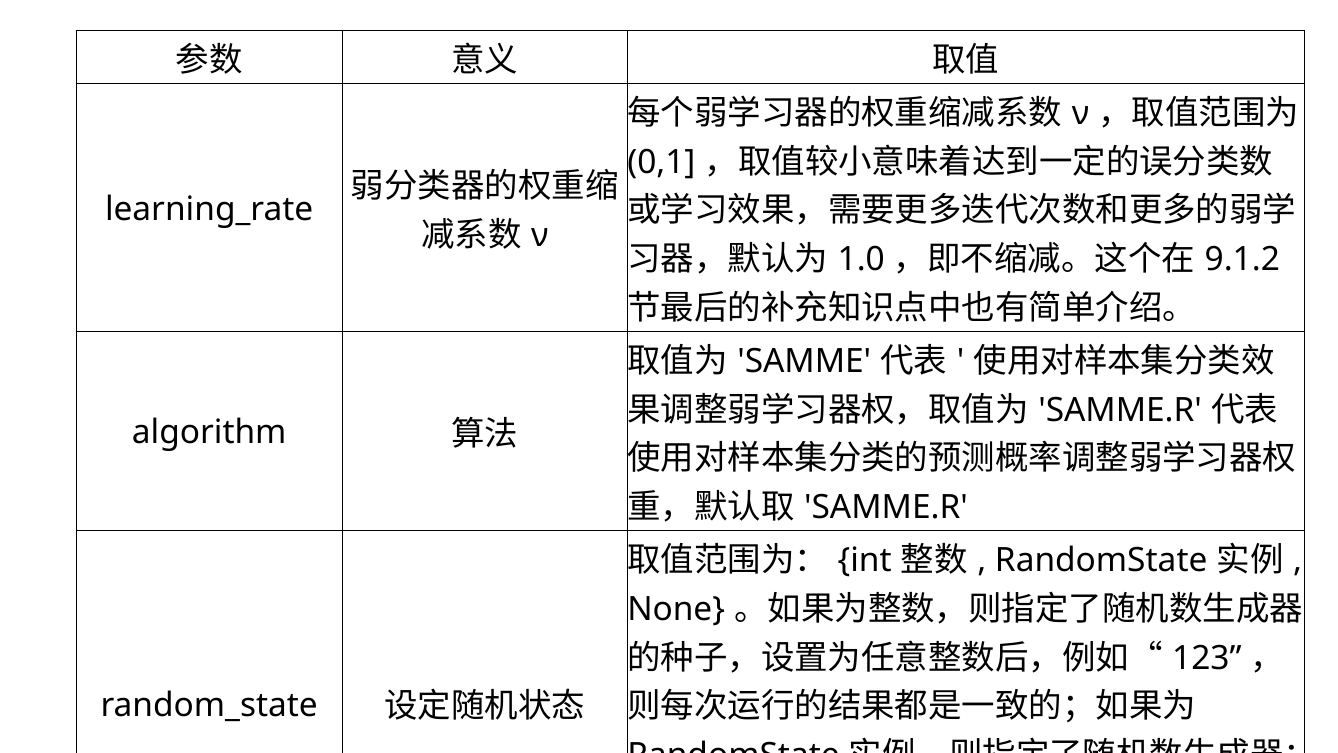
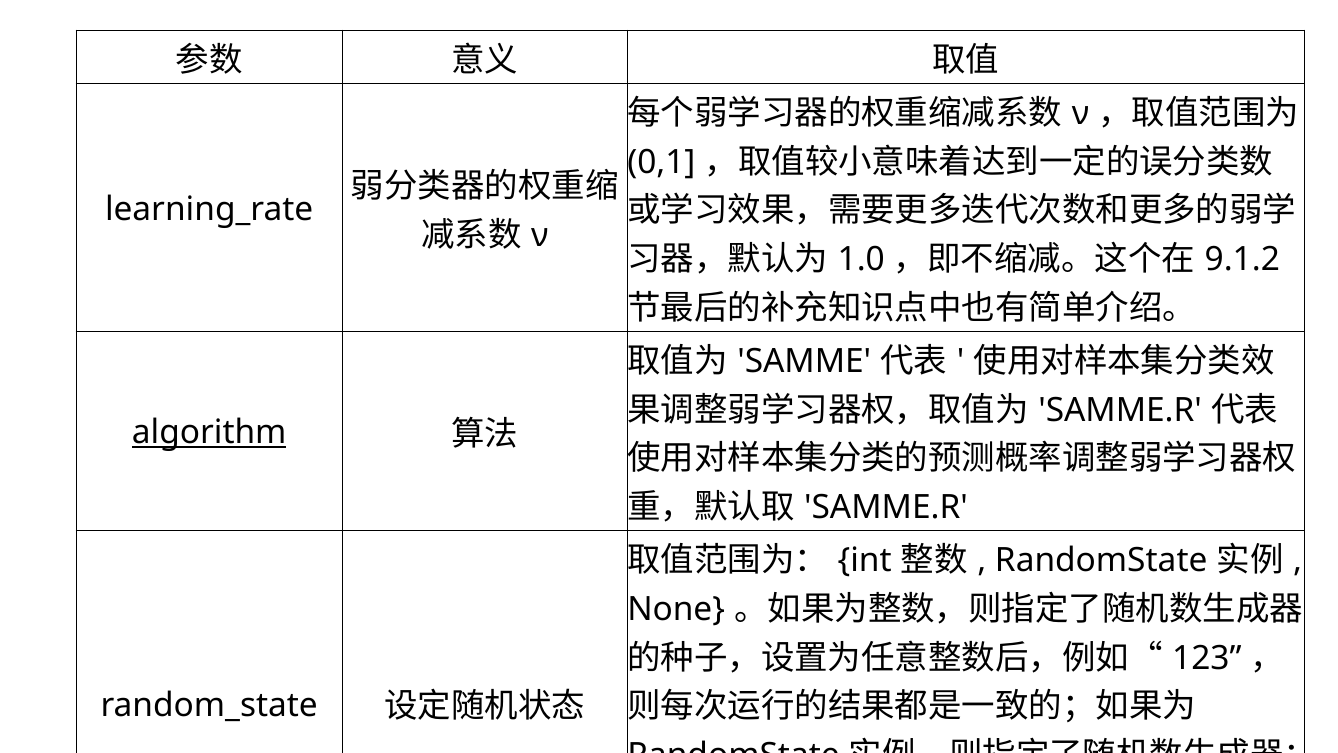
algorithm underline: none -> present
